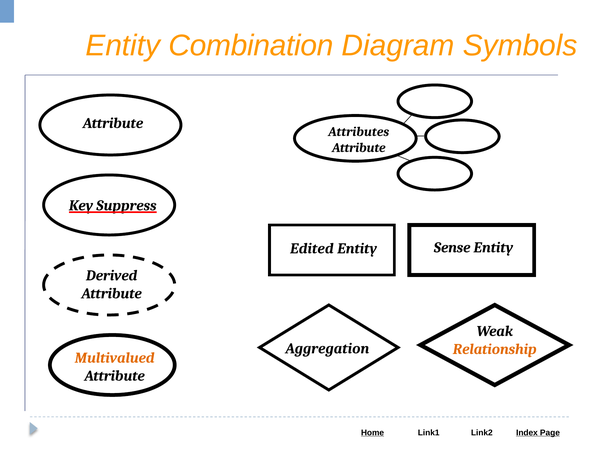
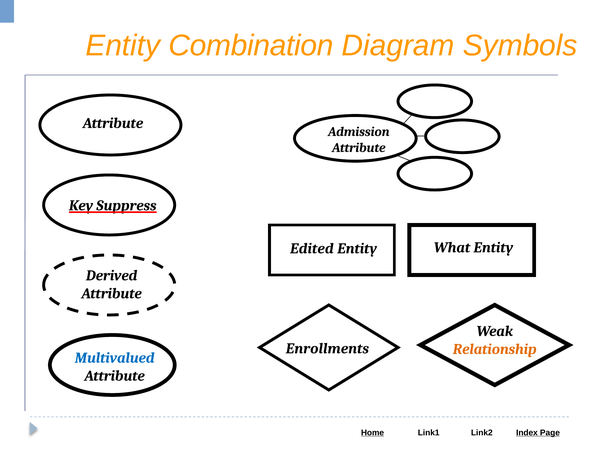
Attributes: Attributes -> Admission
Sense: Sense -> What
Aggregation: Aggregation -> Enrollments
Multivalued colour: orange -> blue
